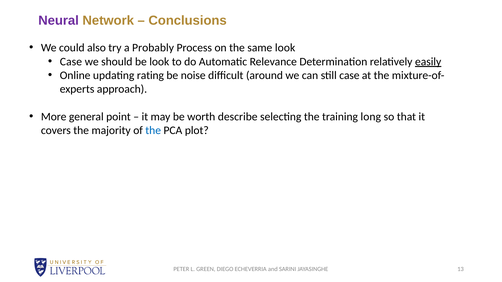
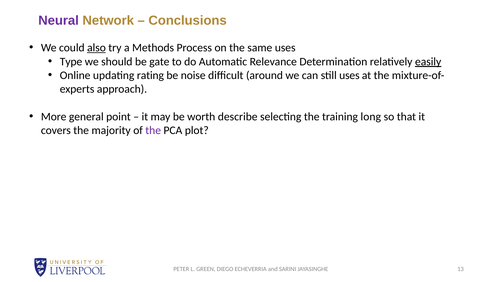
also underline: none -> present
Probably: Probably -> Methods
same look: look -> uses
Case at (71, 62): Case -> Type
be look: look -> gate
still case: case -> uses
the at (153, 131) colour: blue -> purple
